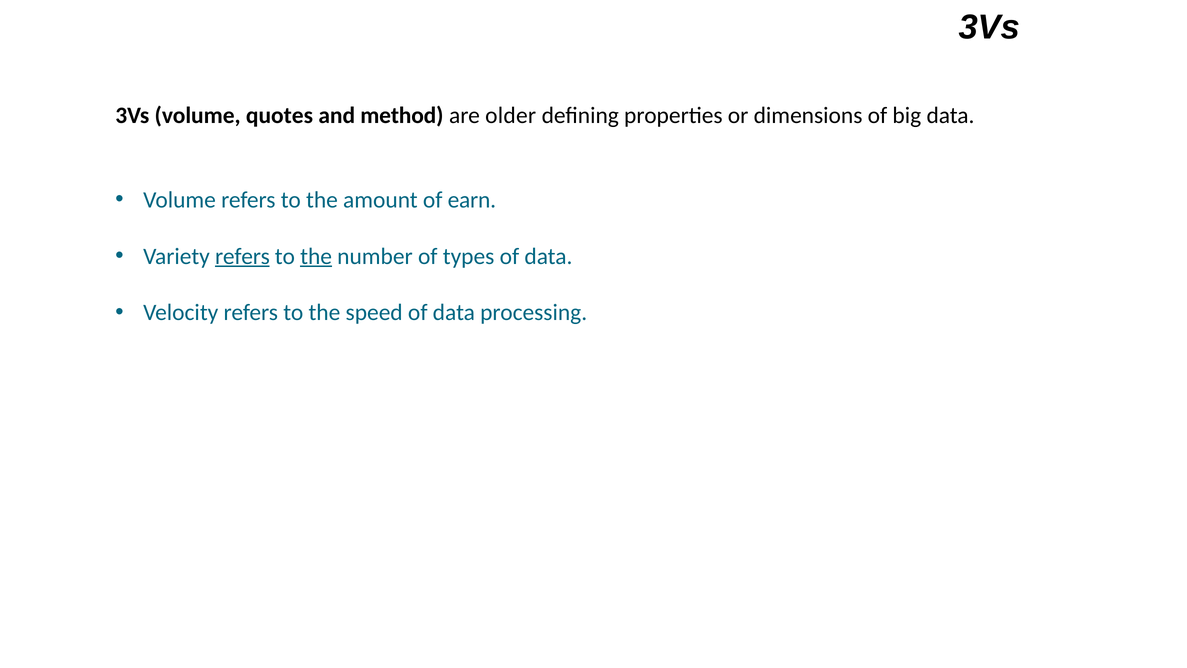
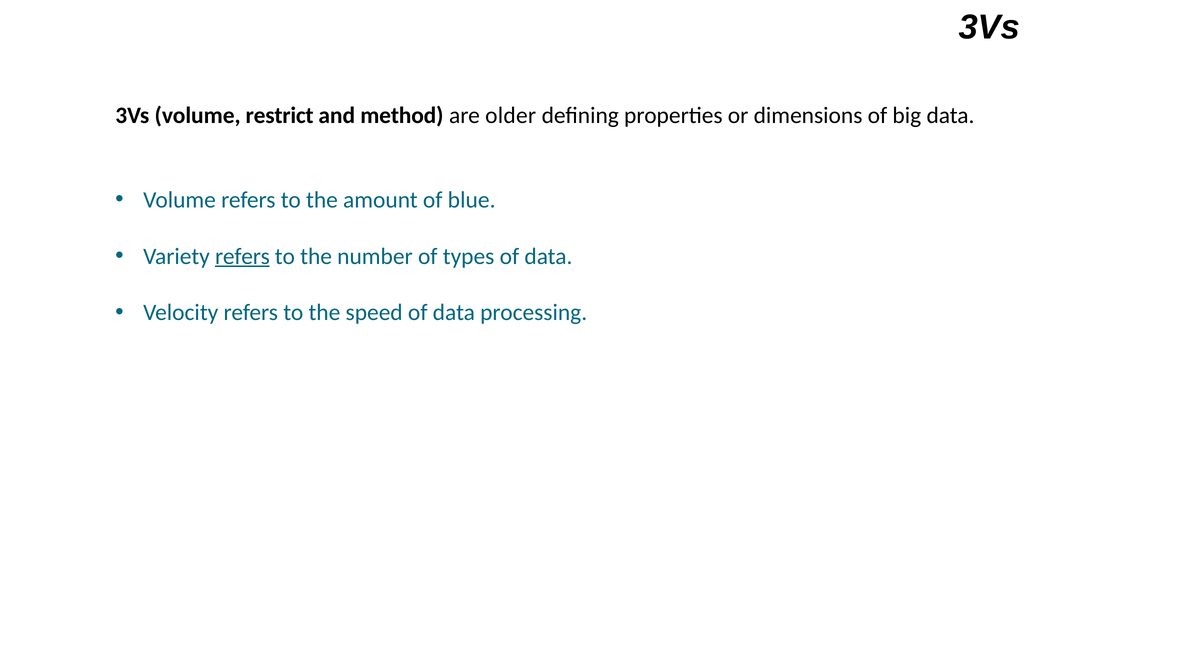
quotes: quotes -> restrict
earn: earn -> blue
the at (316, 256) underline: present -> none
